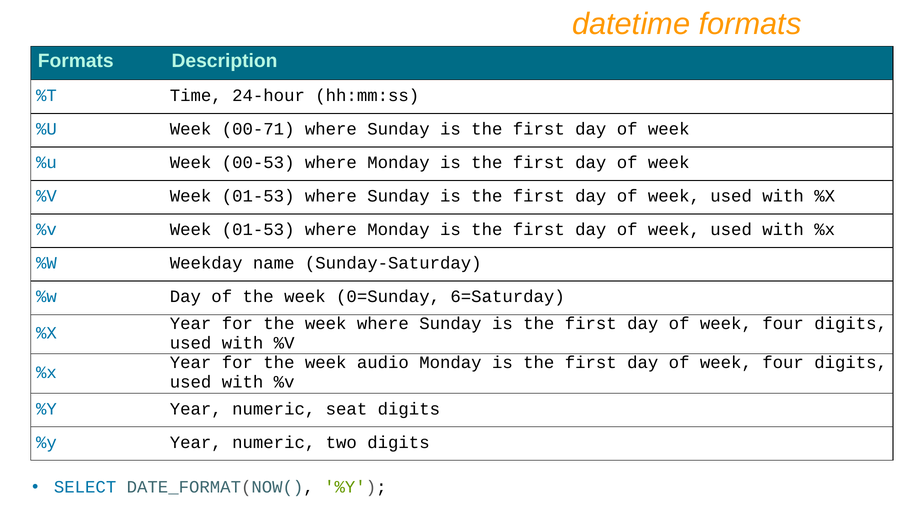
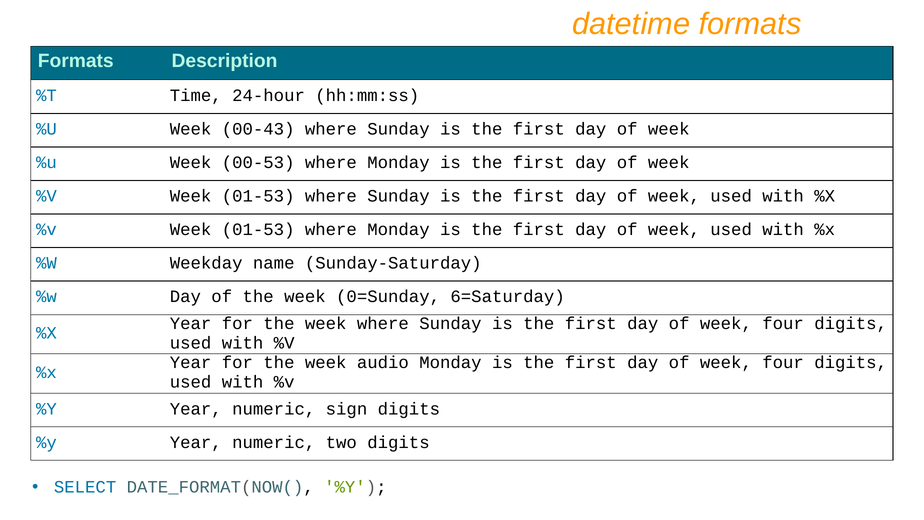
00-71: 00-71 -> 00-43
seat: seat -> sign
